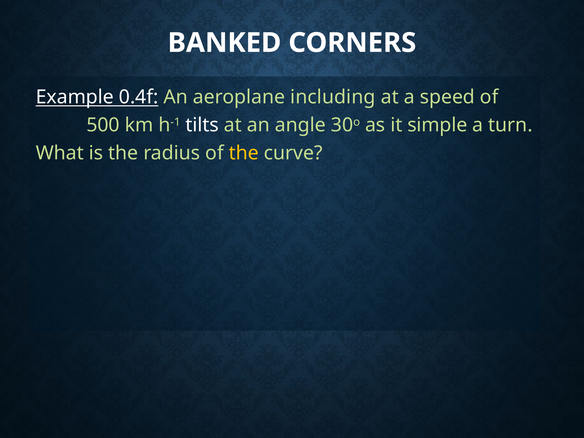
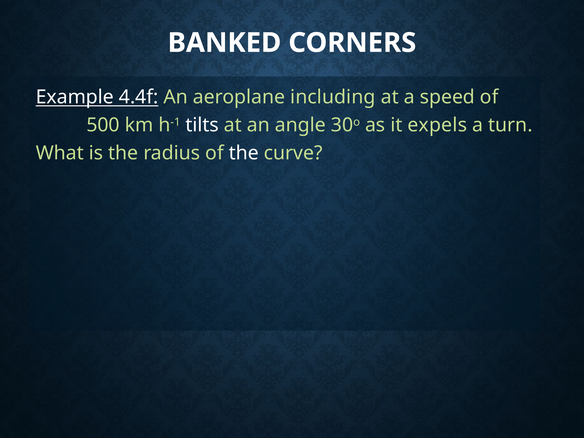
0.4f: 0.4f -> 4.4f
simple: simple -> expels
the at (244, 153) colour: yellow -> white
